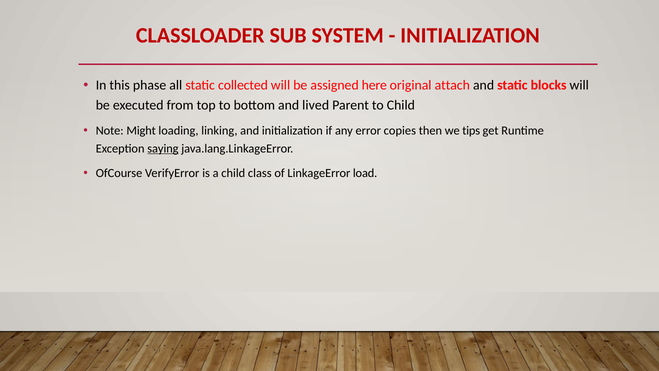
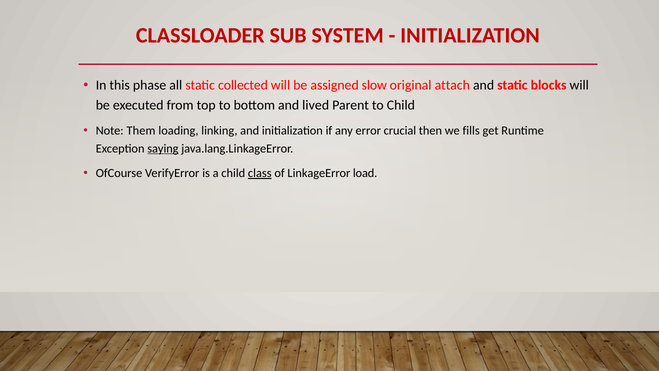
here: here -> slow
Might: Might -> Them
copies: copies -> crucial
tips: tips -> fills
class underline: none -> present
